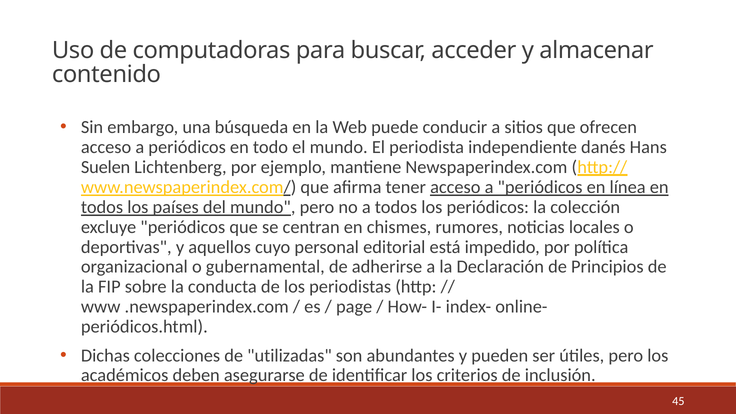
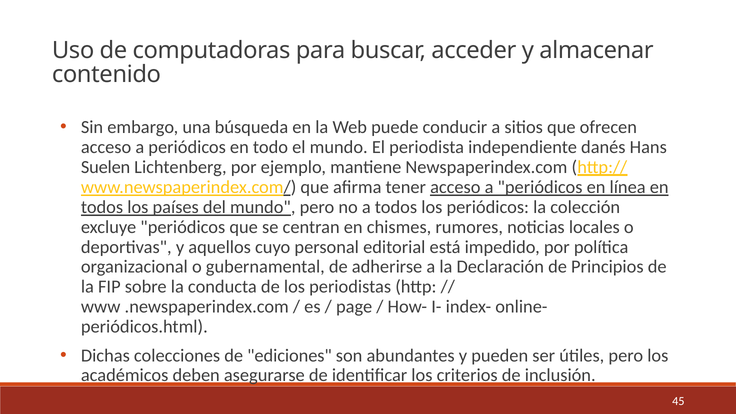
utilizadas: utilizadas -> ediciones
